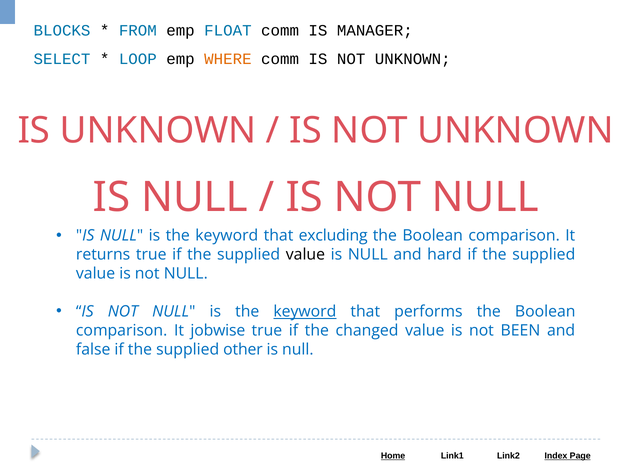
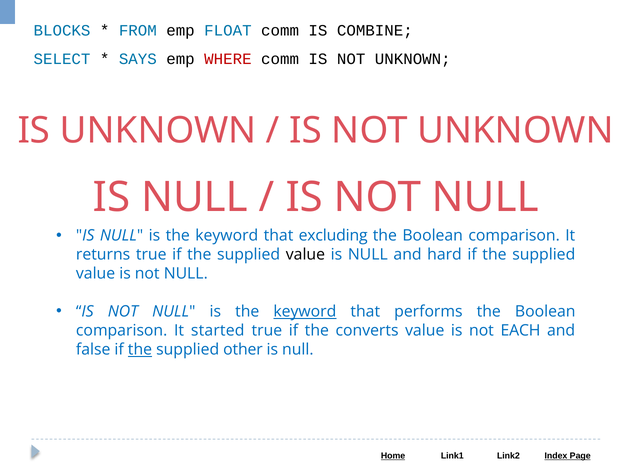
MANAGER: MANAGER -> COMBINE
LOOP: LOOP -> SAYS
WHERE colour: orange -> red
jobwise: jobwise -> started
changed: changed -> converts
BEEN: BEEN -> EACH
the at (140, 350) underline: none -> present
